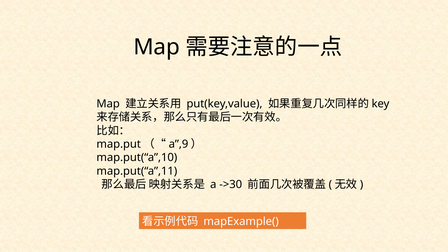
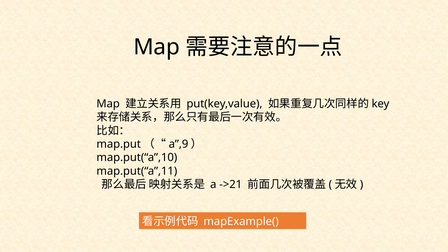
->30: ->30 -> ->21
